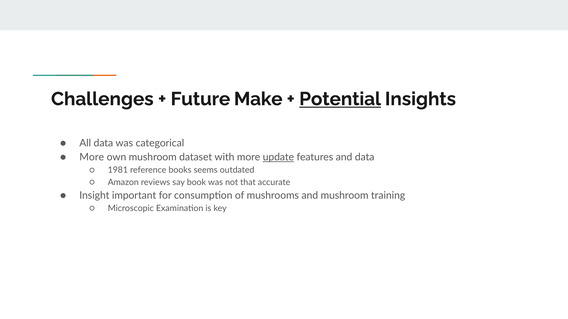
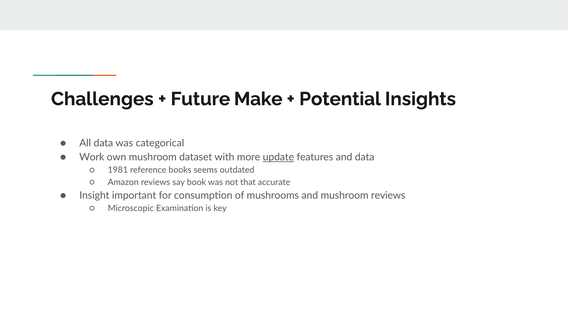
Potential underline: present -> none
More at (92, 158): More -> Work
mushroom training: training -> reviews
